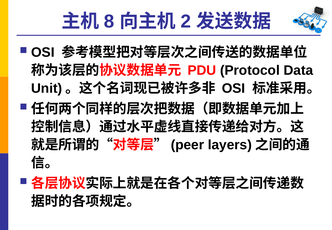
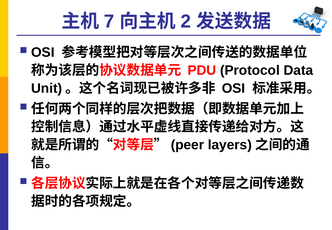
8: 8 -> 7
